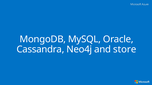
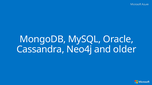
store: store -> older
